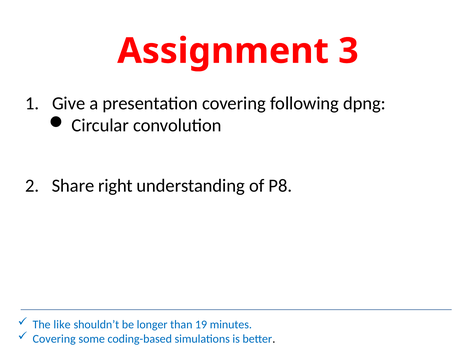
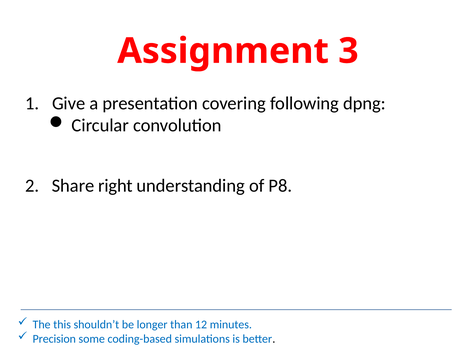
like: like -> this
19: 19 -> 12
Covering at (54, 339): Covering -> Precision
